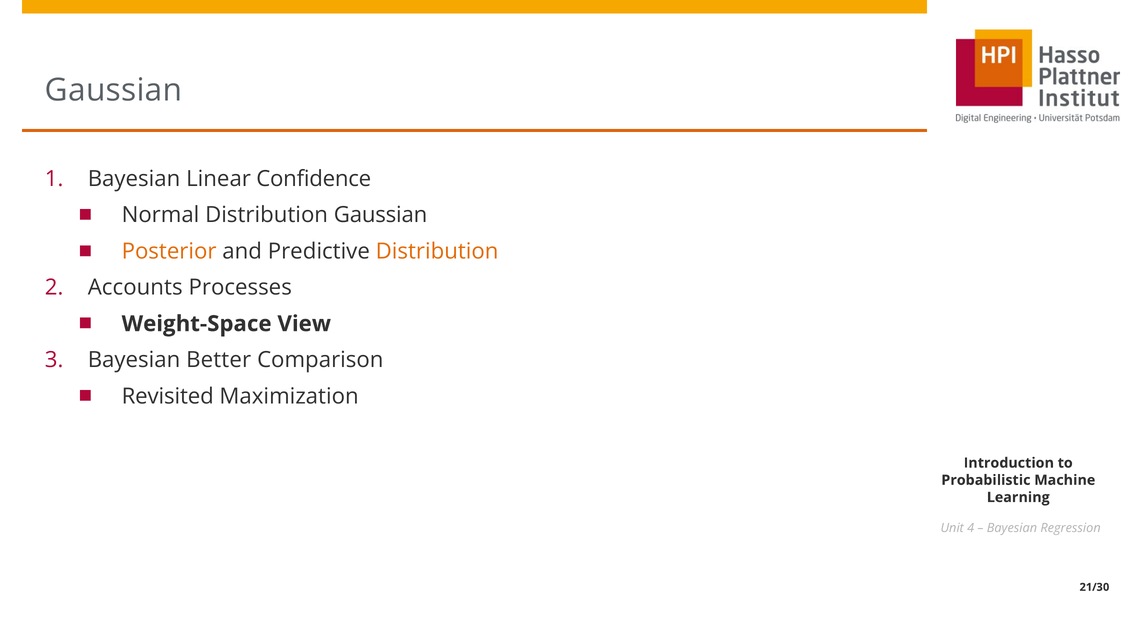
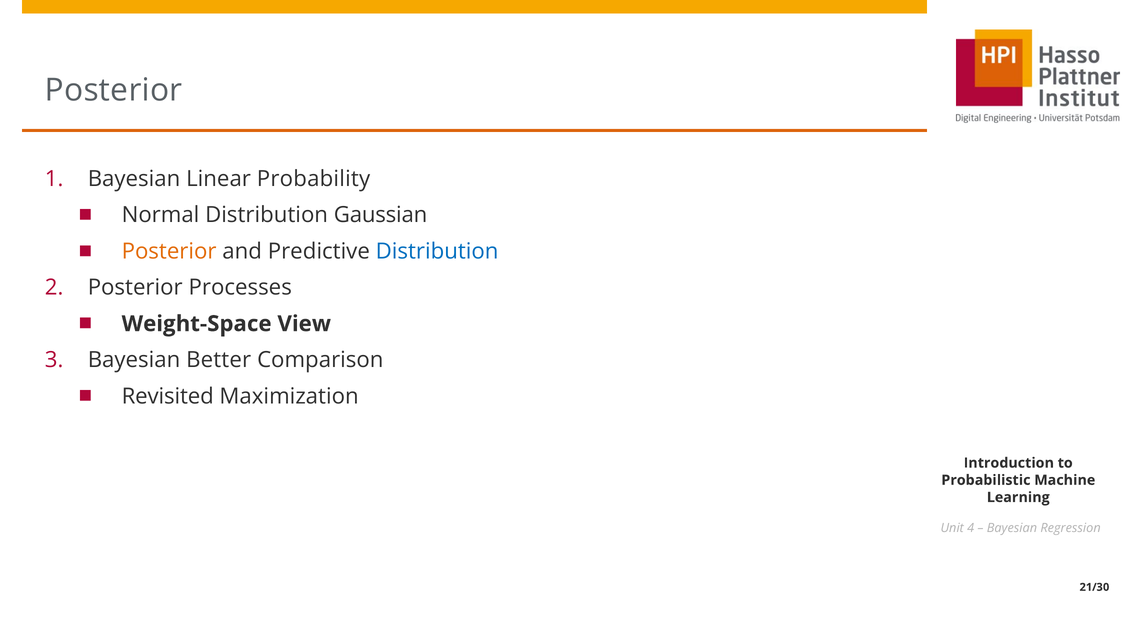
Gaussian at (114, 90): Gaussian -> Posterior
Confidence: Confidence -> Probability
Distribution at (437, 251) colour: orange -> blue
Accounts at (135, 288): Accounts -> Posterior
